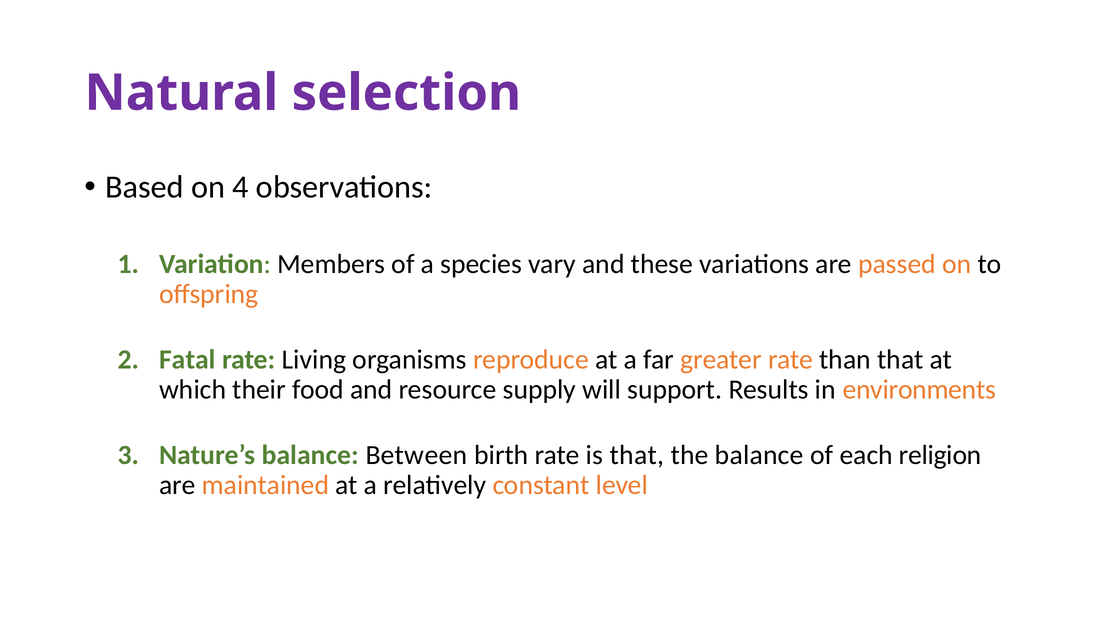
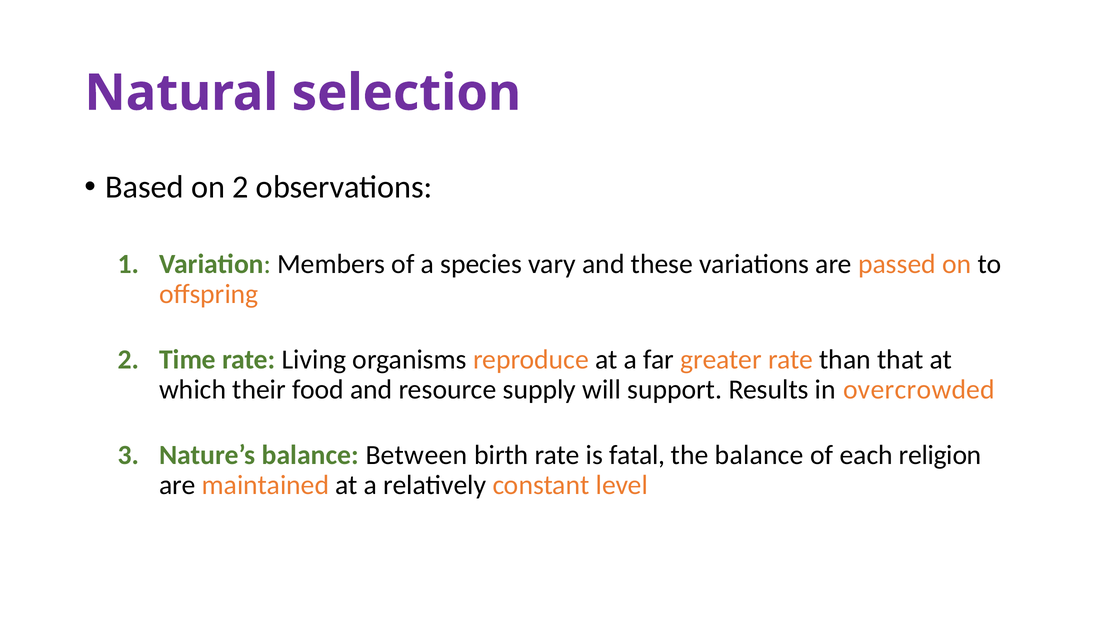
on 4: 4 -> 2
Fatal: Fatal -> Time
environments: environments -> overcrowded
is that: that -> fatal
